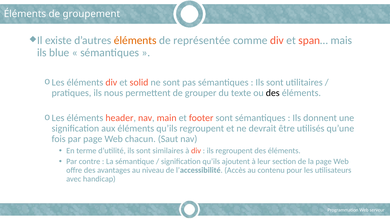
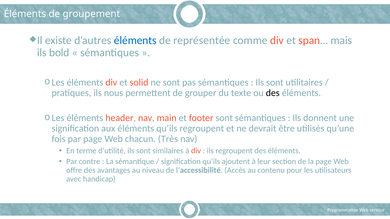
éléments at (135, 40) colour: orange -> blue
blue: blue -> bold
Saut: Saut -> Très
